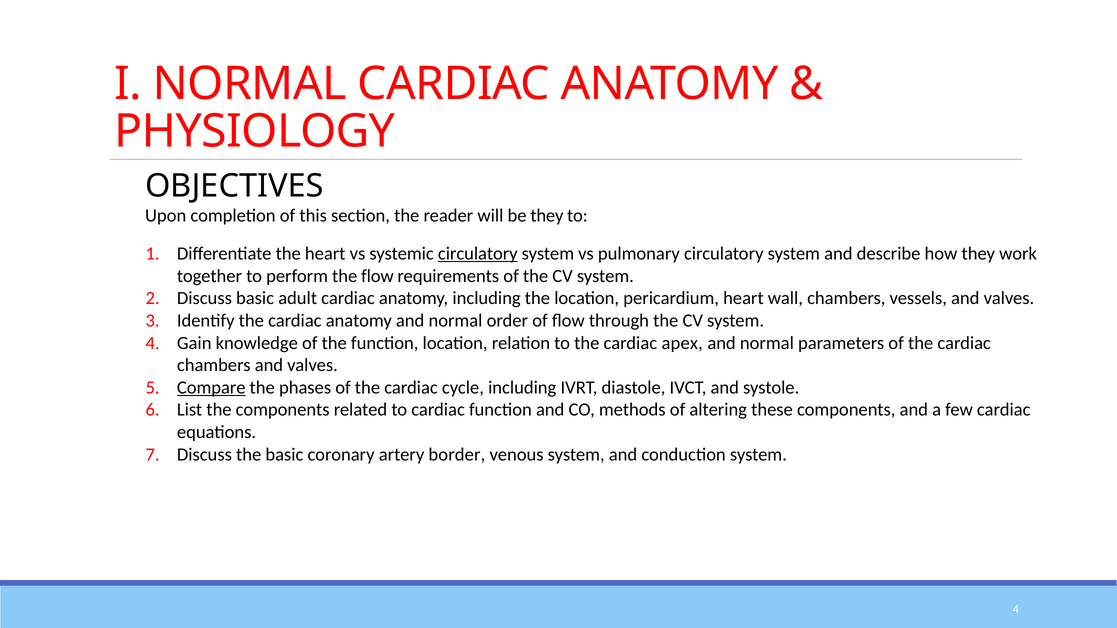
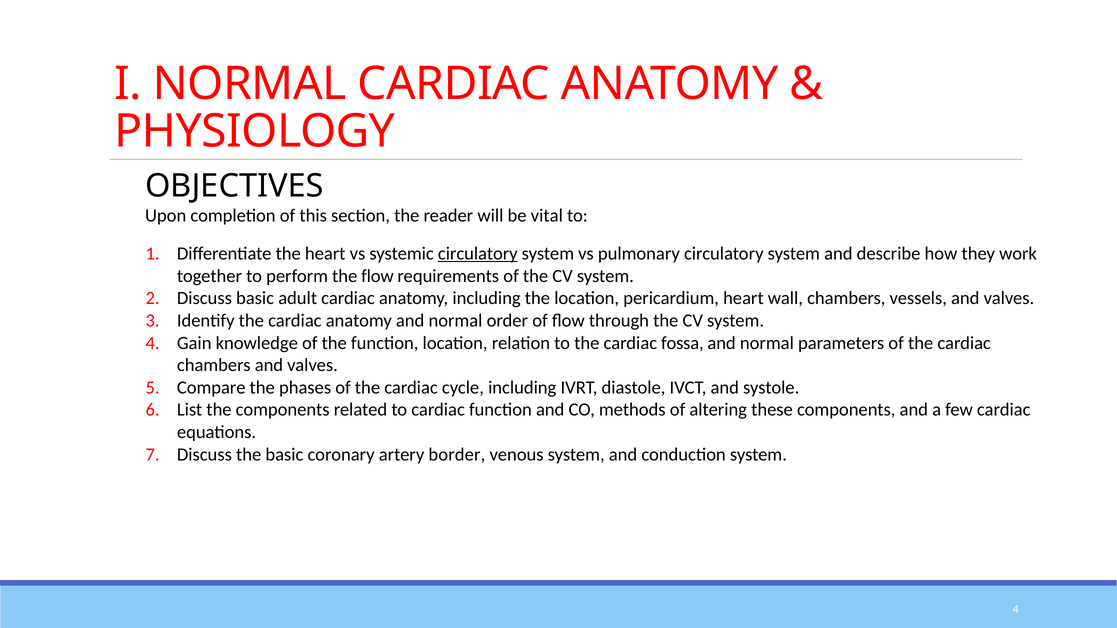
be they: they -> vital
apex: apex -> fossa
Compare underline: present -> none
